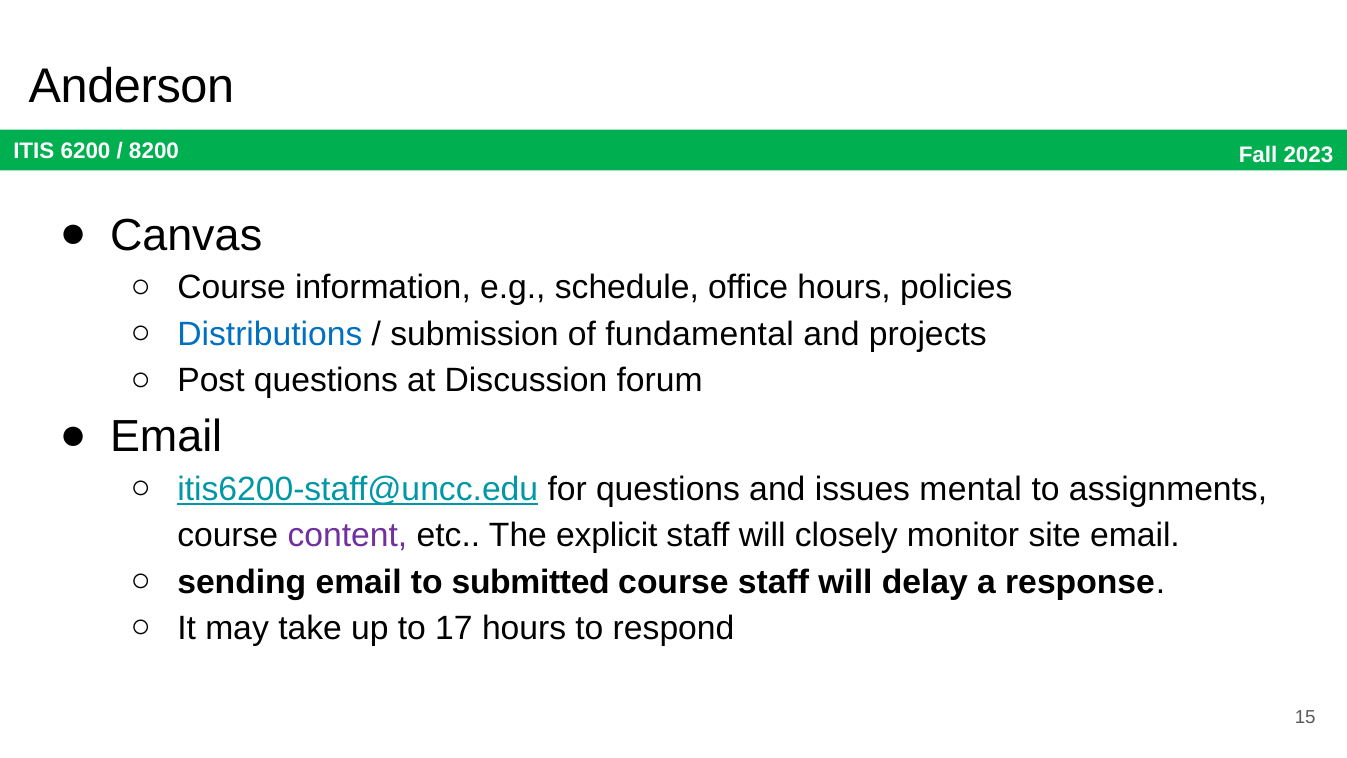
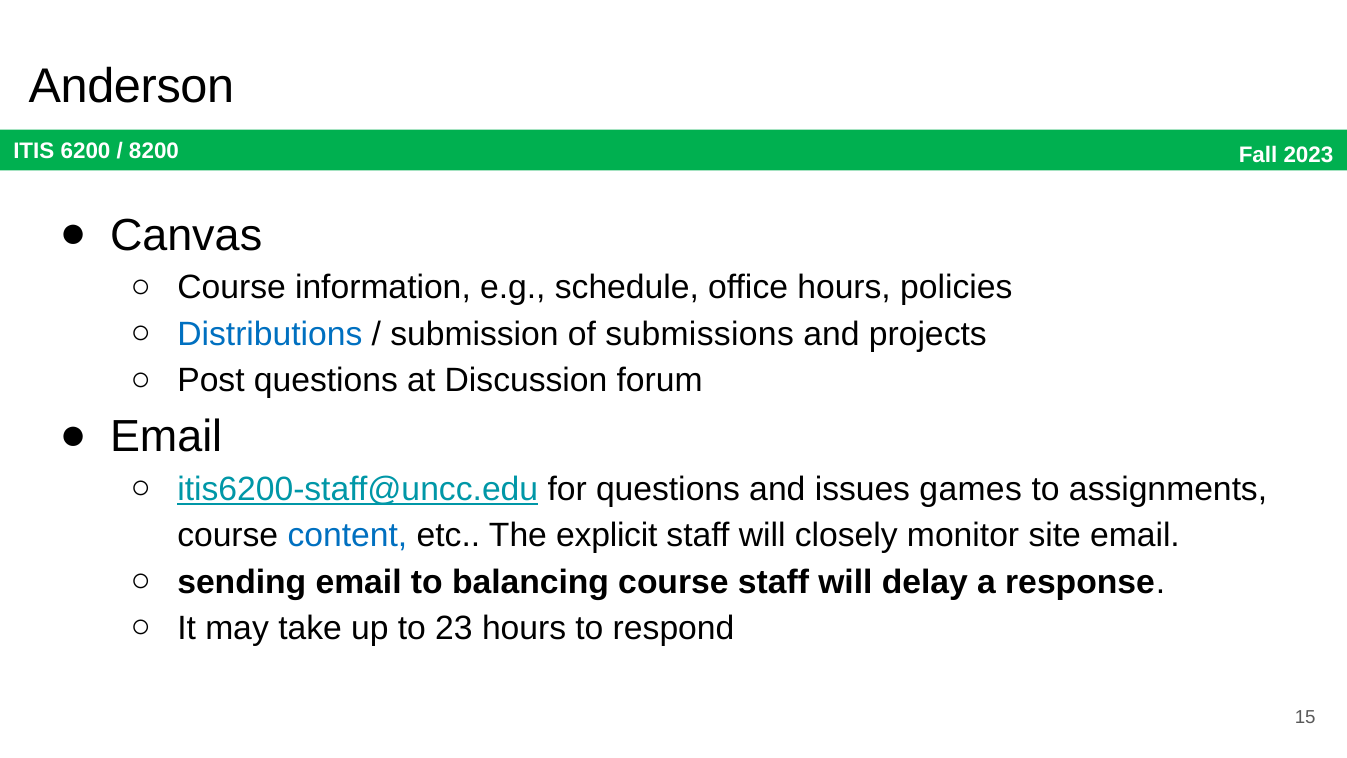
fundamental: fundamental -> submissions
mental: mental -> games
content colour: purple -> blue
submitted: submitted -> balancing
17: 17 -> 23
